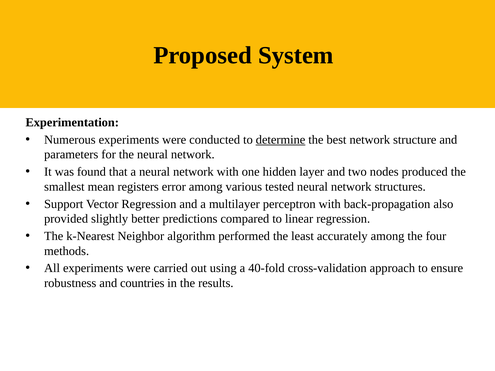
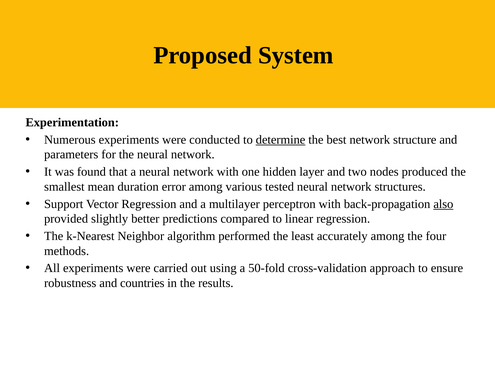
registers: registers -> duration
also underline: none -> present
40-fold: 40-fold -> 50-fold
